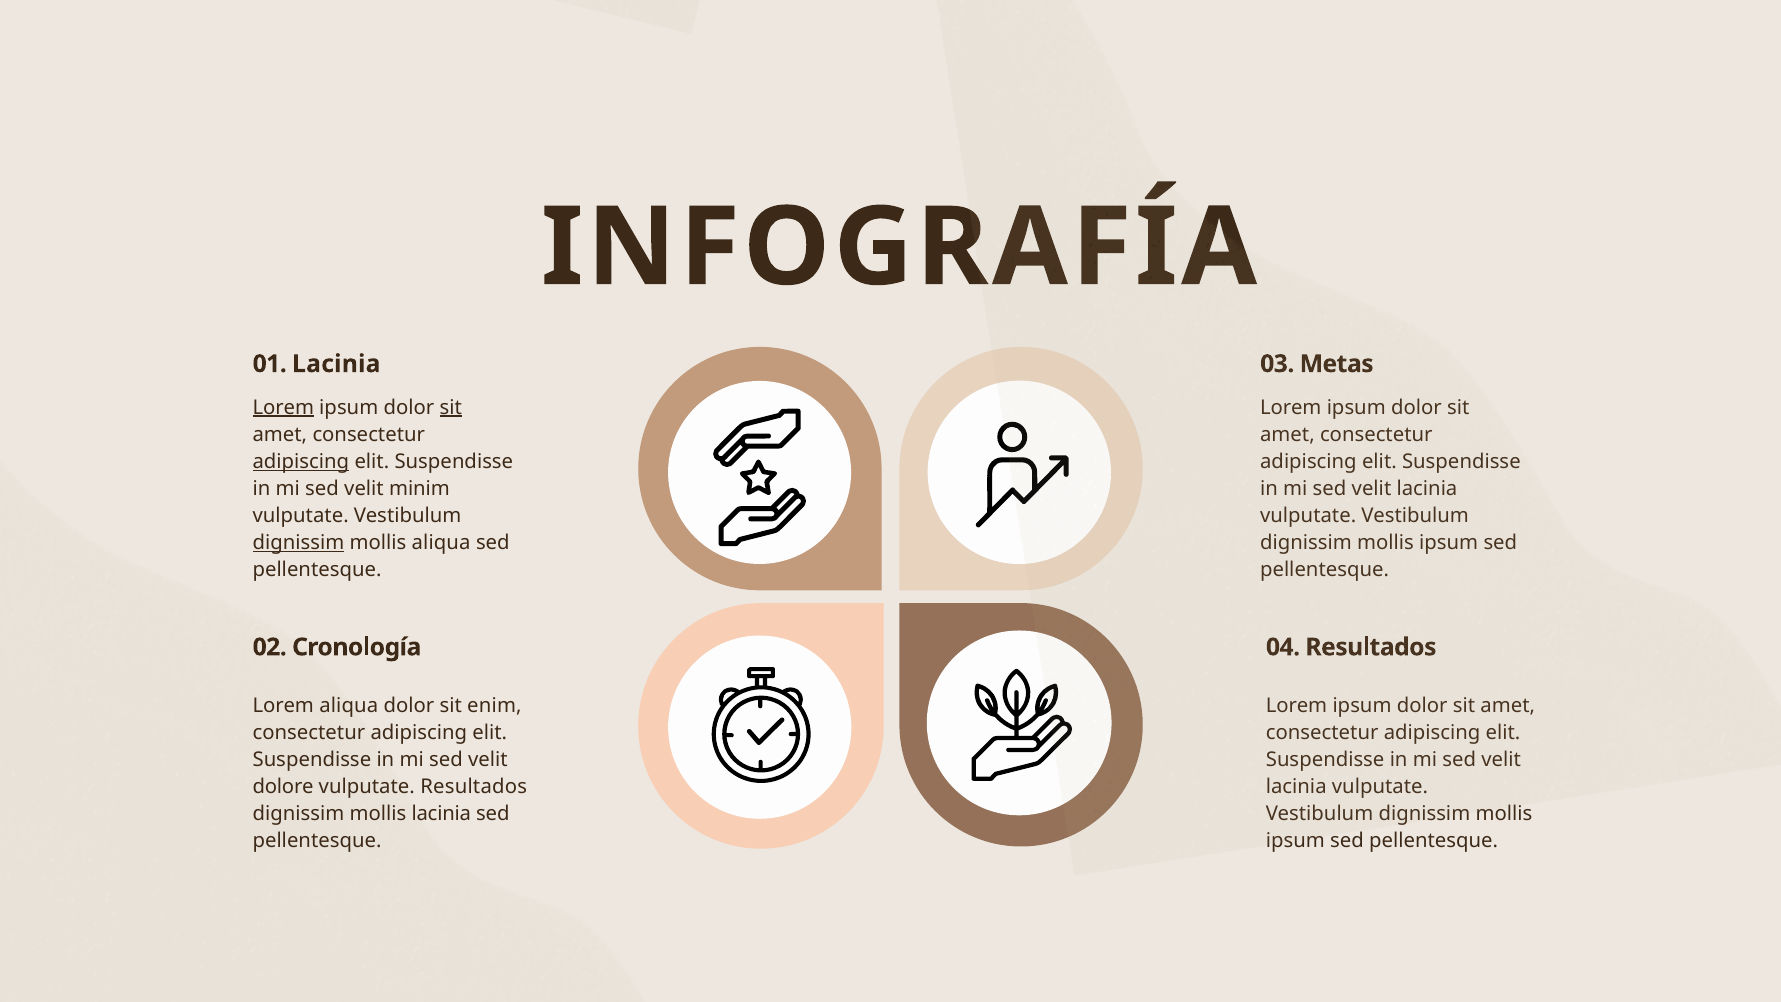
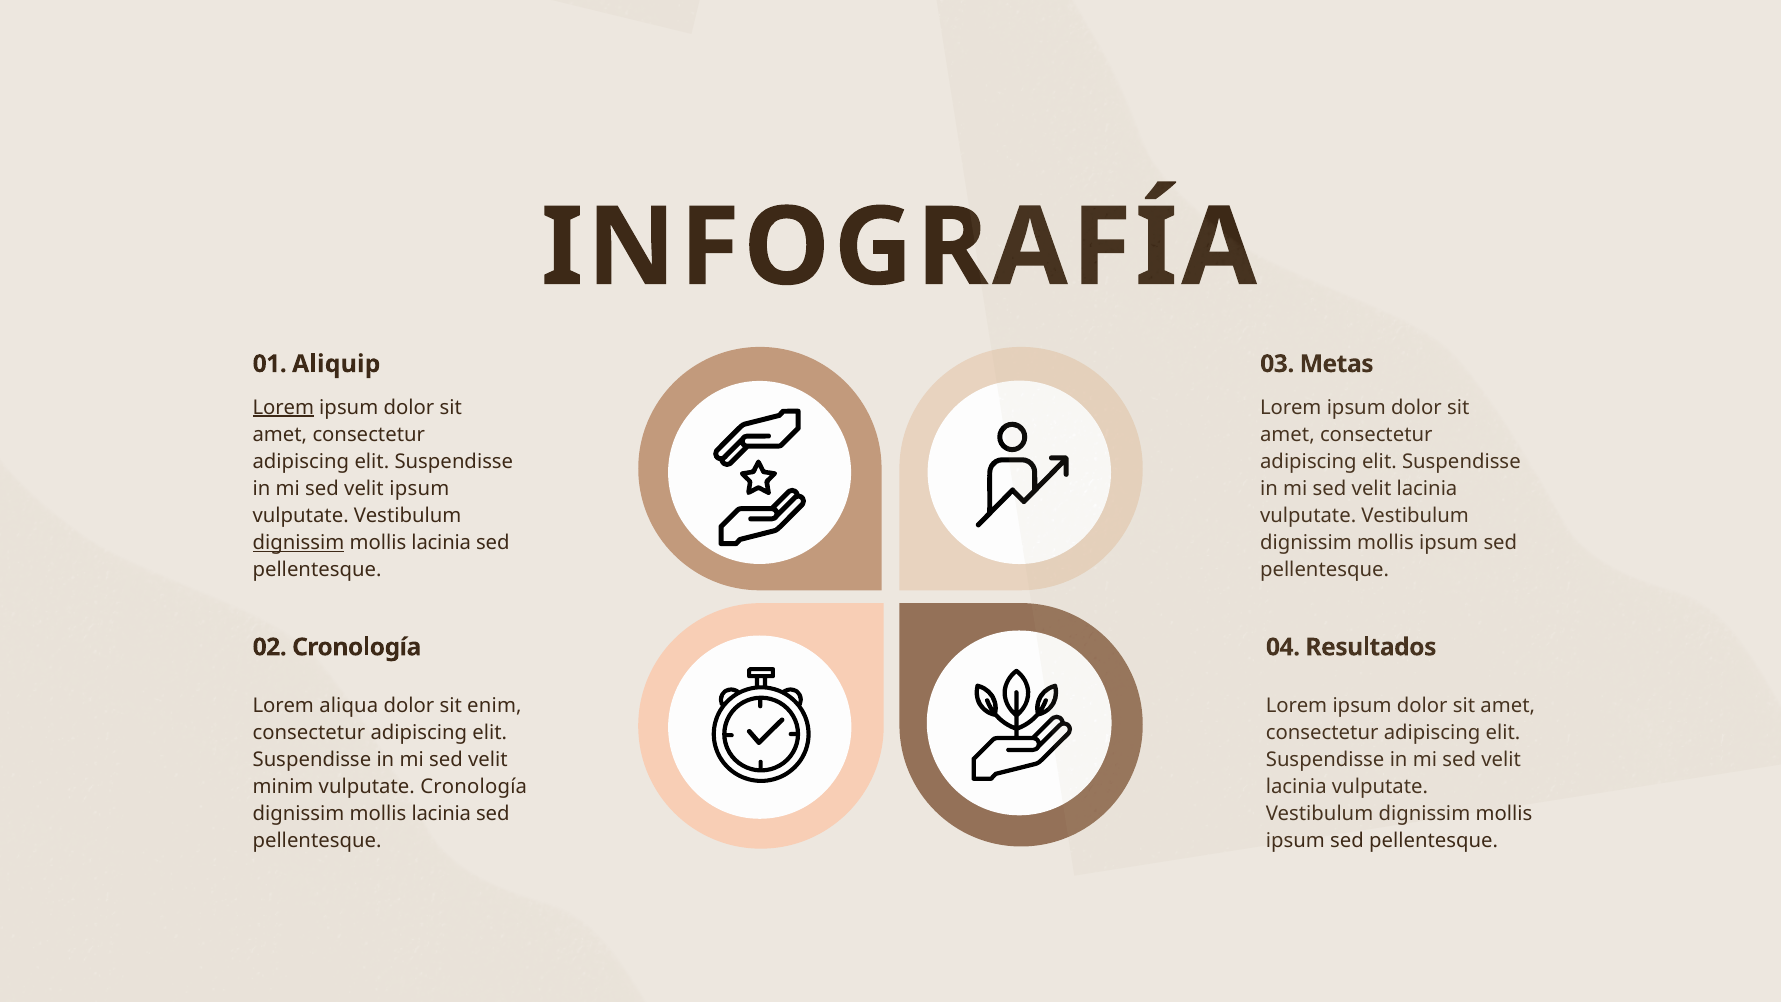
01 Lacinia: Lacinia -> Aliquip
sit at (451, 407) underline: present -> none
adipiscing at (301, 461) underline: present -> none
velit minim: minim -> ipsum
aliqua at (441, 543): aliqua -> lacinia
dolore: dolore -> minim
vulputate Resultados: Resultados -> Cronología
